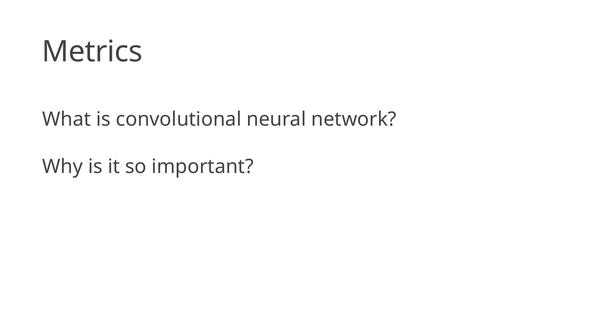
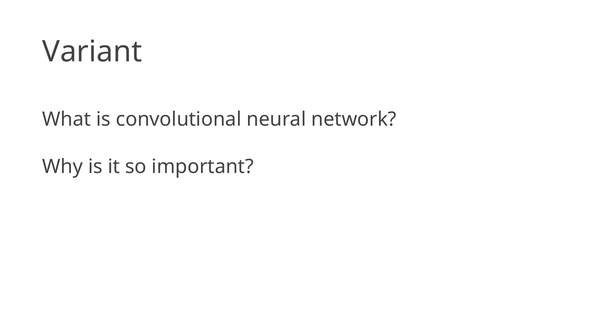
Metrics: Metrics -> Variant
